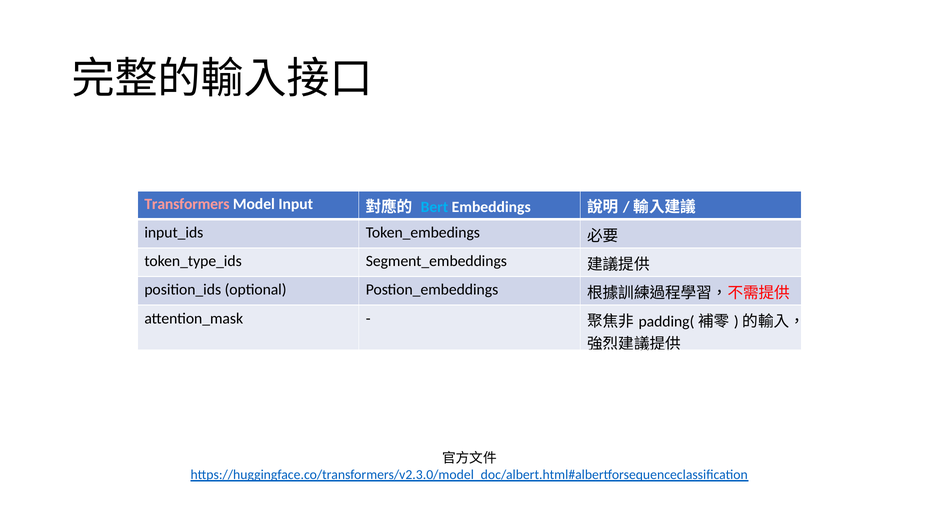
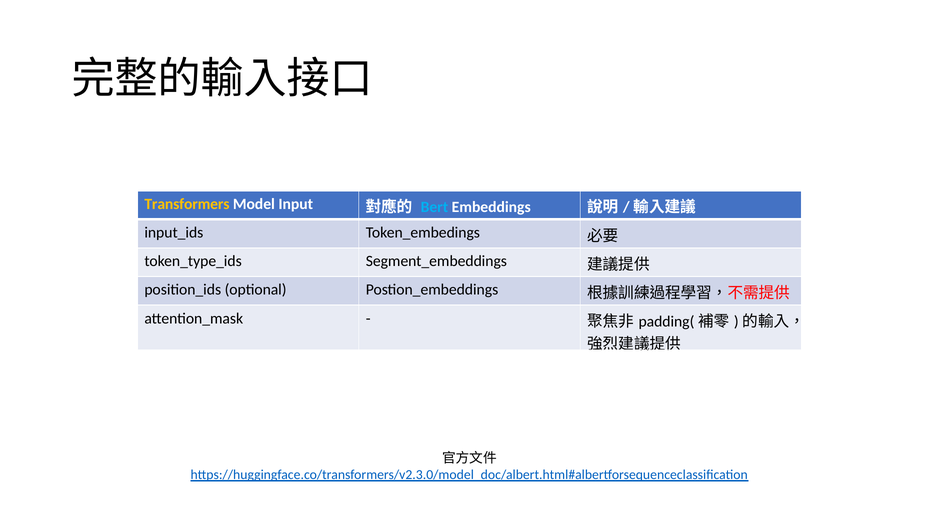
Transformers colour: pink -> yellow
